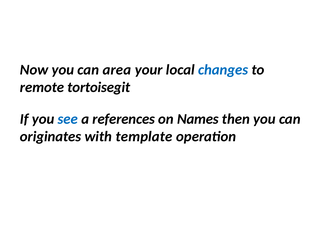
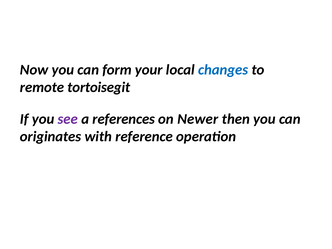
area: area -> form
see colour: blue -> purple
Names: Names -> Newer
template: template -> reference
